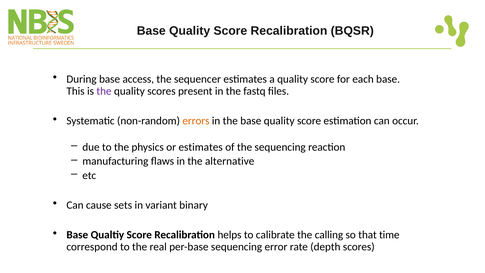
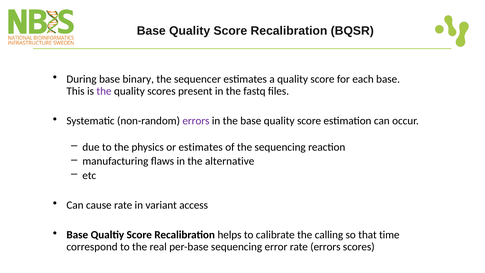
access: access -> binary
errors at (196, 121) colour: orange -> purple
cause sets: sets -> rate
binary: binary -> access
rate depth: depth -> errors
